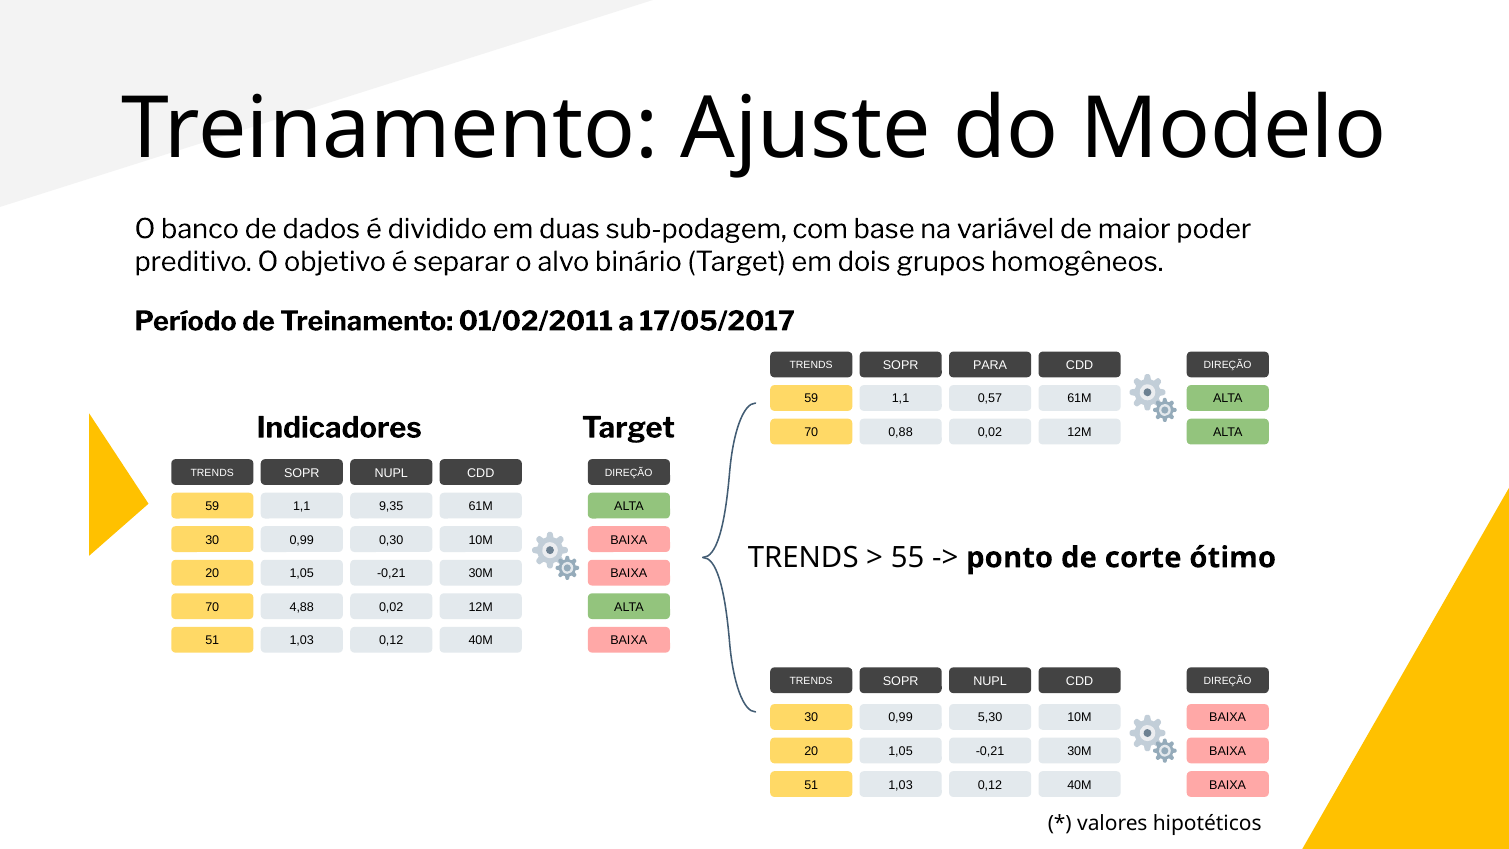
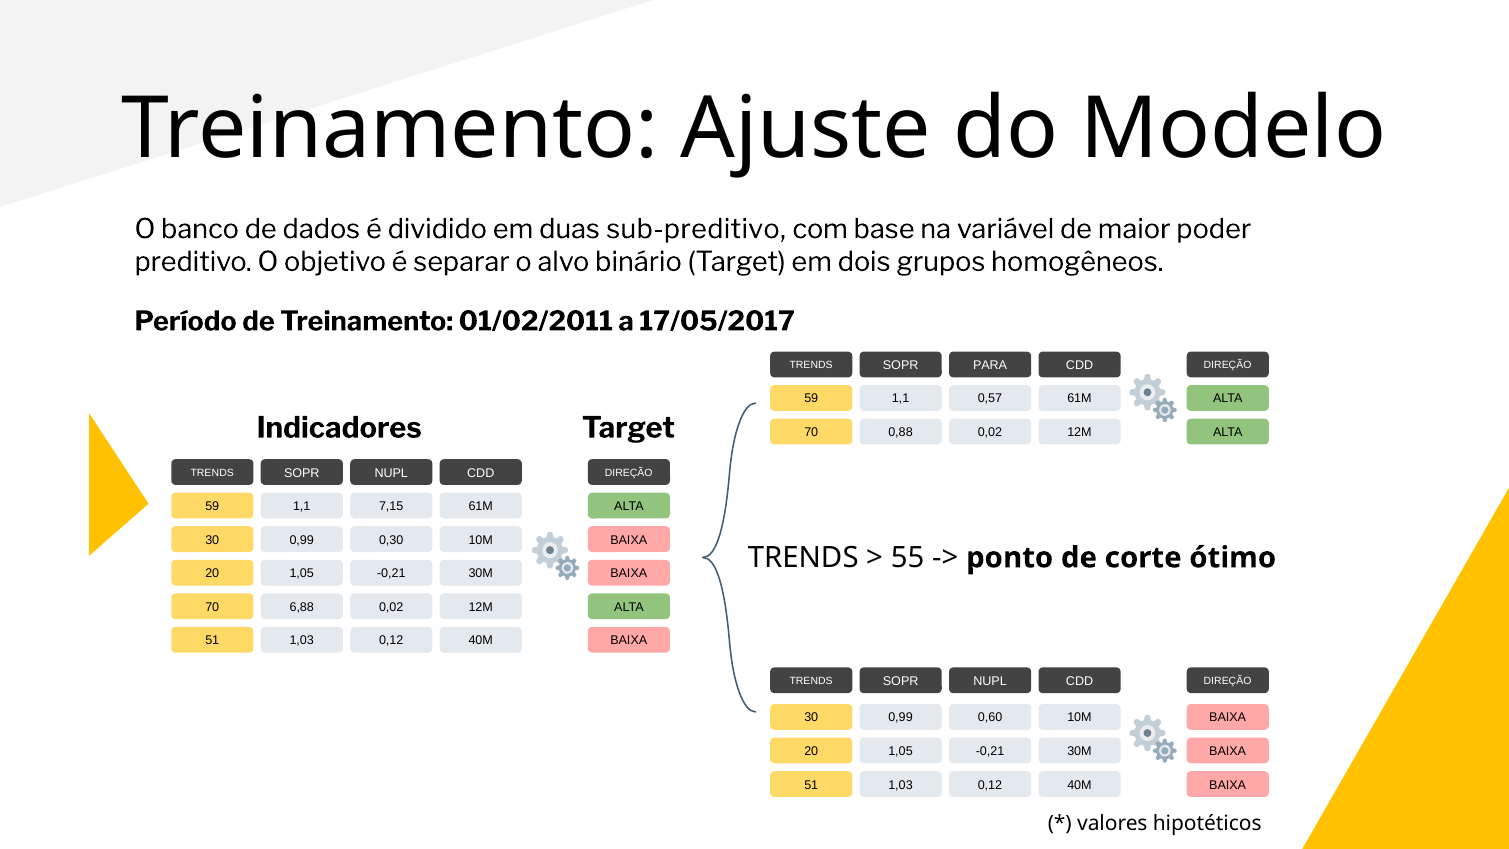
sub-podagem: sub-podagem -> sub-preditivo
9,35: 9,35 -> 7,15
4,88: 4,88 -> 6,88
5,30: 5,30 -> 0,60
